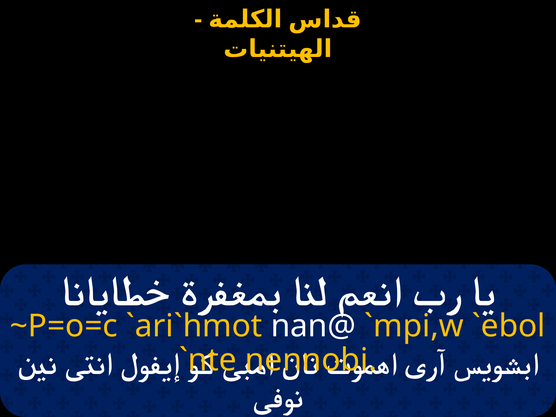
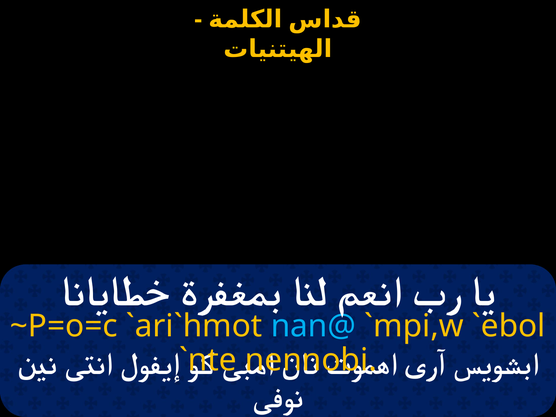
nan@ colour: white -> light blue
